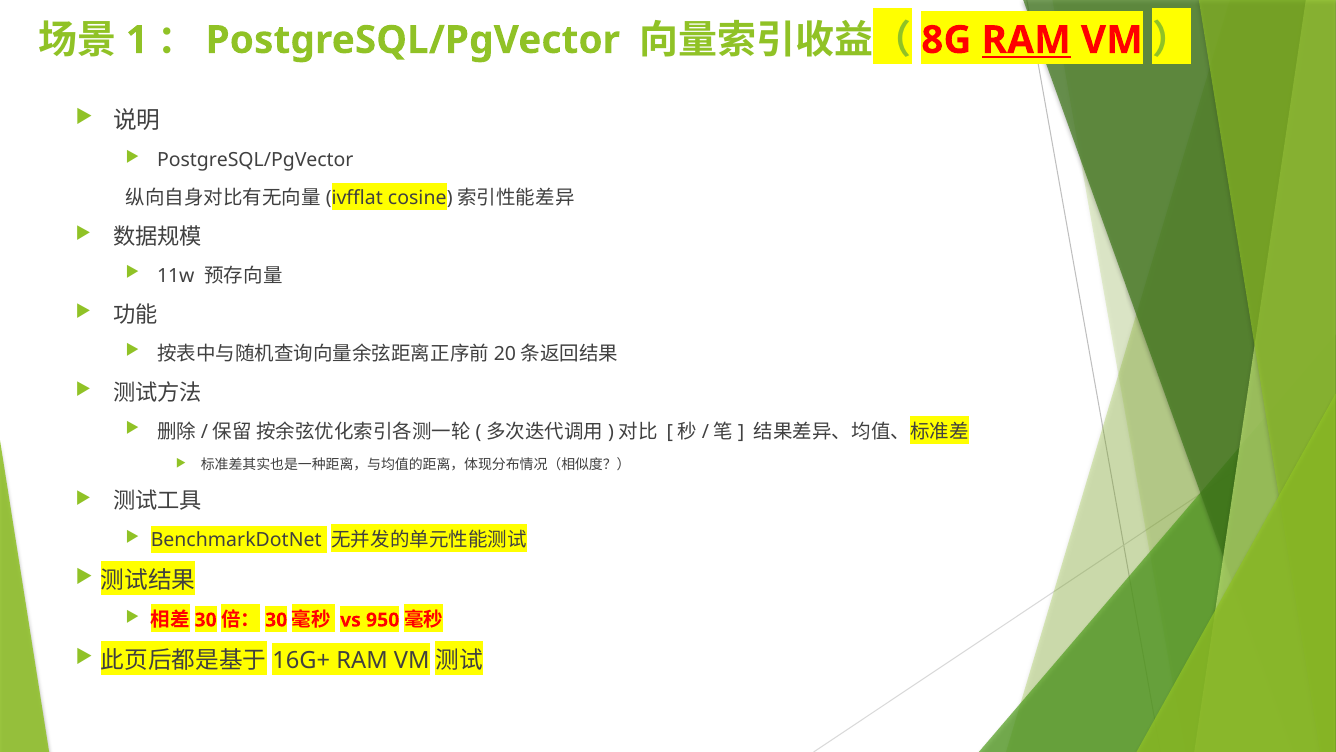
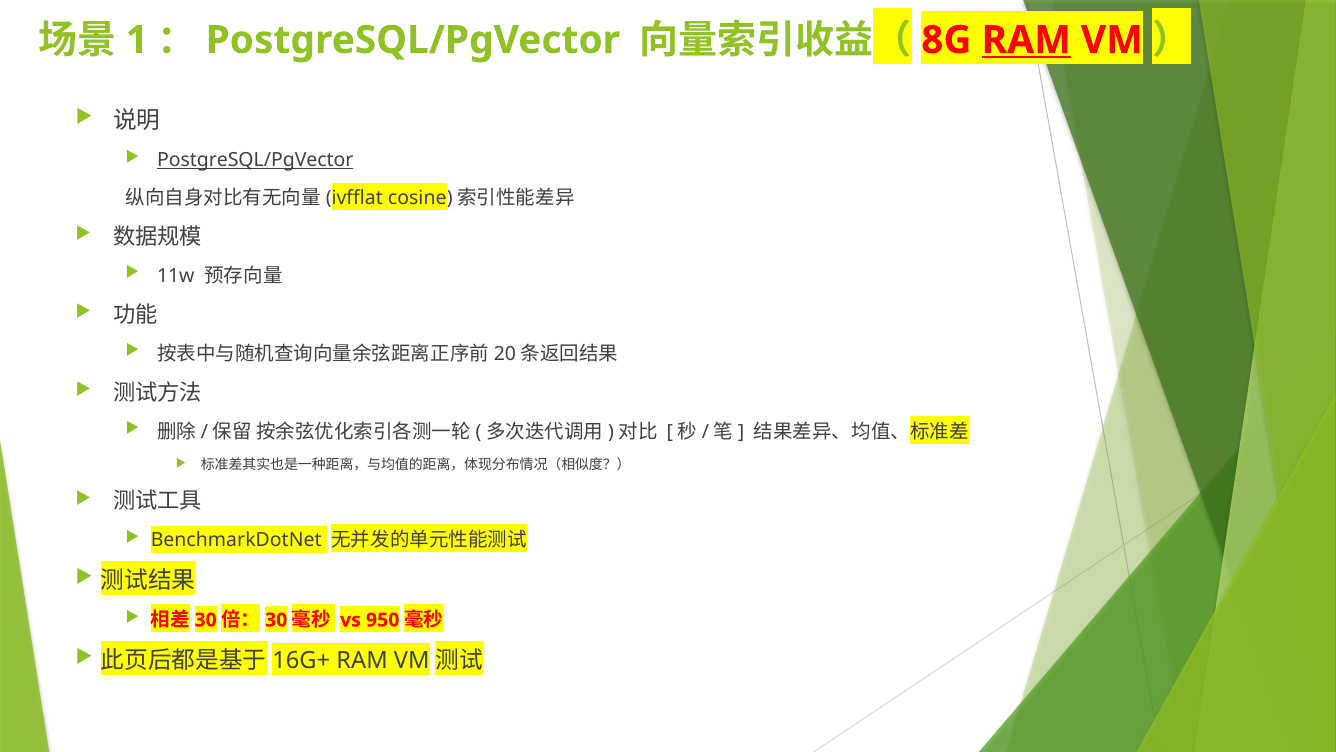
PostgreSQL/PgVector at (255, 160) underline: none -> present
